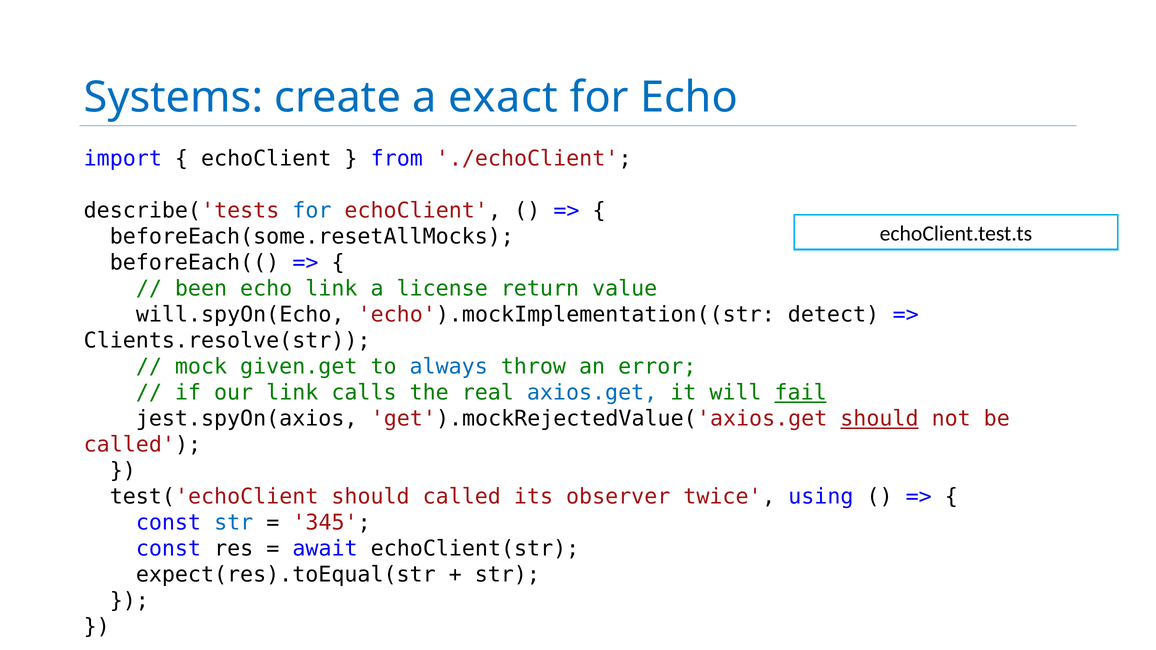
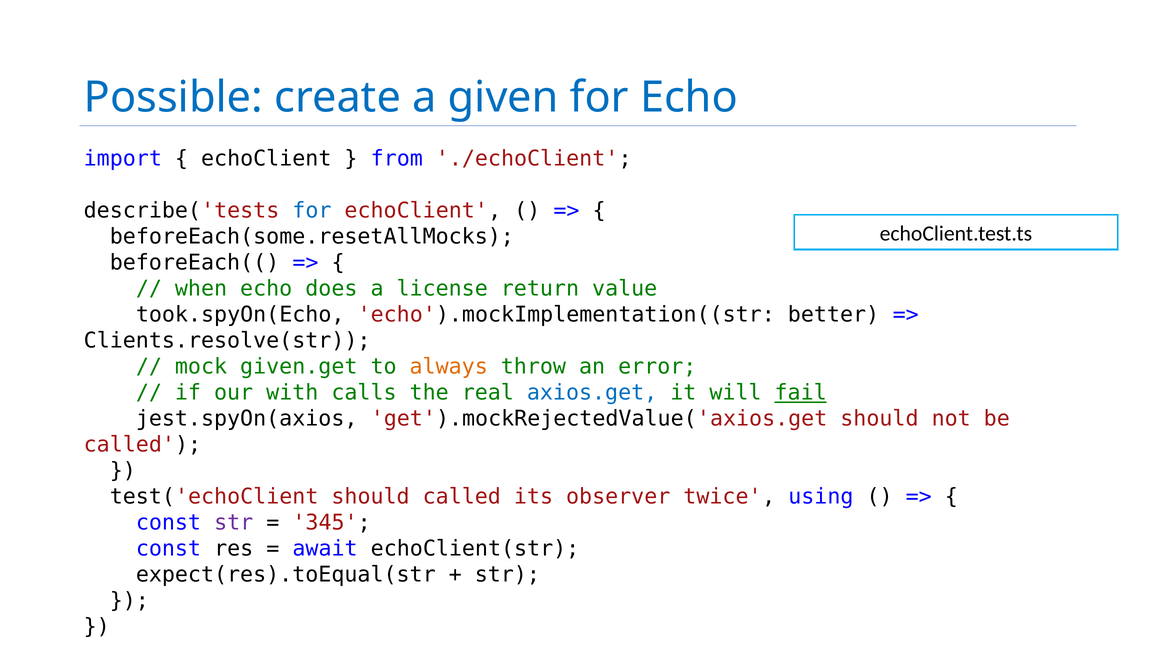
Systems: Systems -> Possible
exact: exact -> given
been: been -> when
echo link: link -> does
will.spyOn(Echo: will.spyOn(Echo -> took.spyOn(Echo
detect: detect -> better
always colour: blue -> orange
our link: link -> with
should at (879, 419) underline: present -> none
str at (234, 523) colour: blue -> purple
